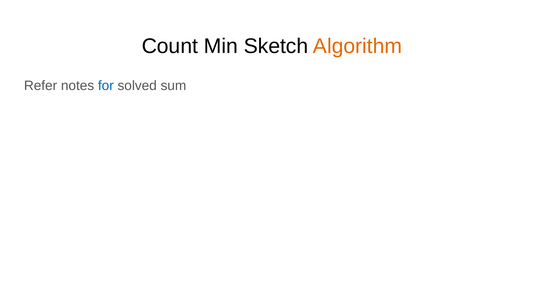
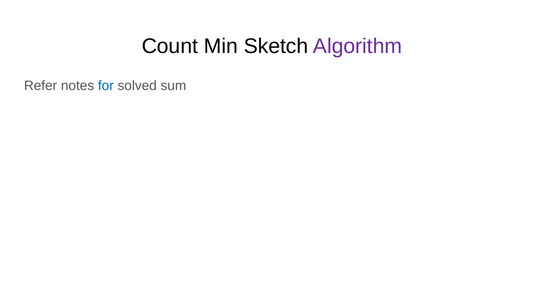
Algorithm colour: orange -> purple
